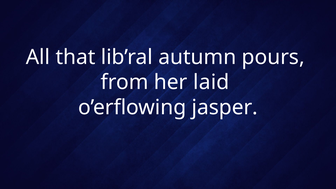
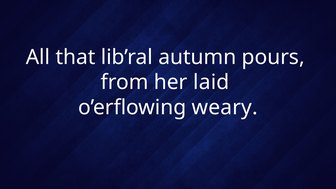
jasper: jasper -> weary
